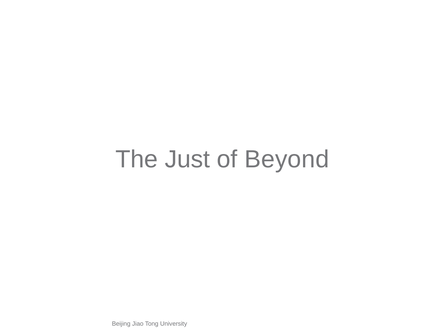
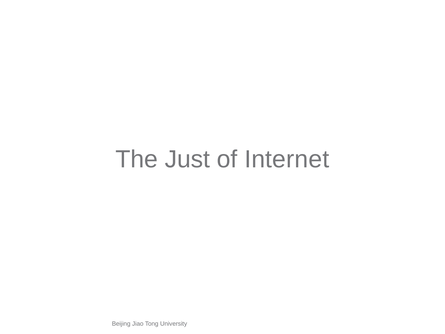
Beyond: Beyond -> Internet
